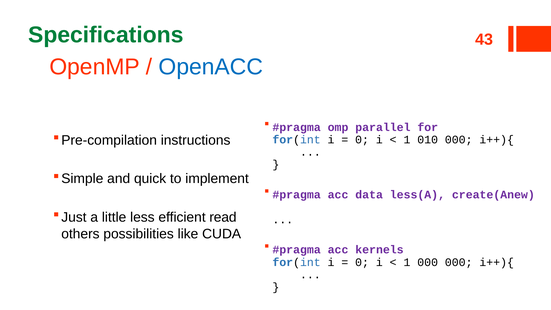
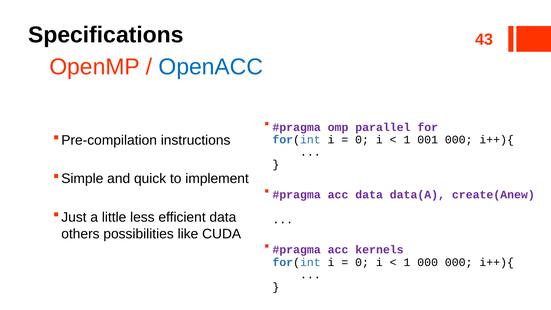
Specifications colour: green -> black
010: 010 -> 001
less(A: less(A -> data(A
efficient read: read -> data
